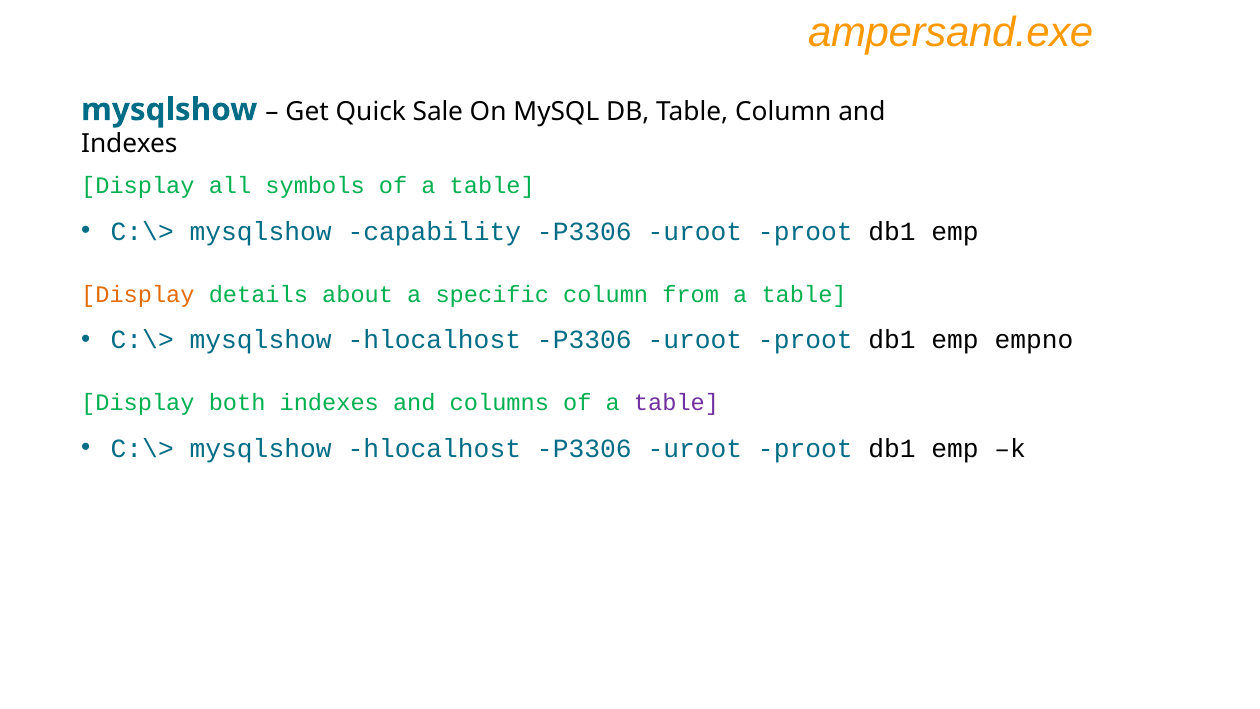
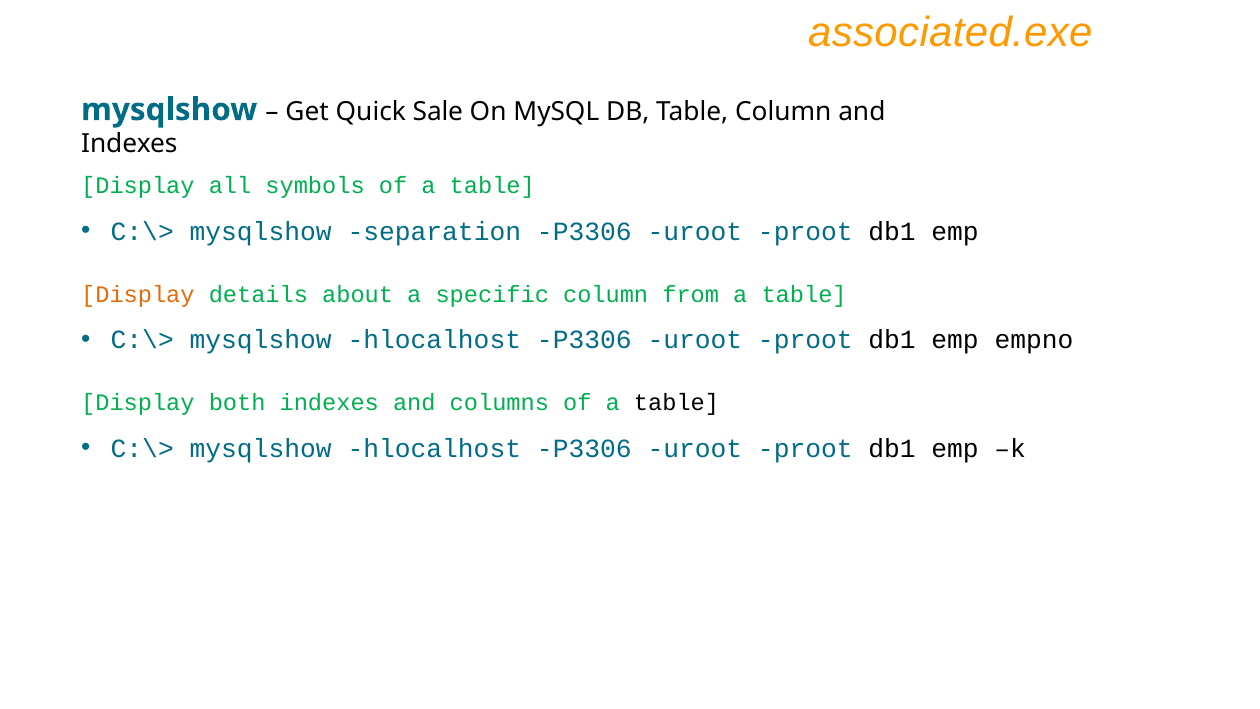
ampersand.exe: ampersand.exe -> associated.exe
capability: capability -> separation
table at (677, 403) colour: purple -> black
